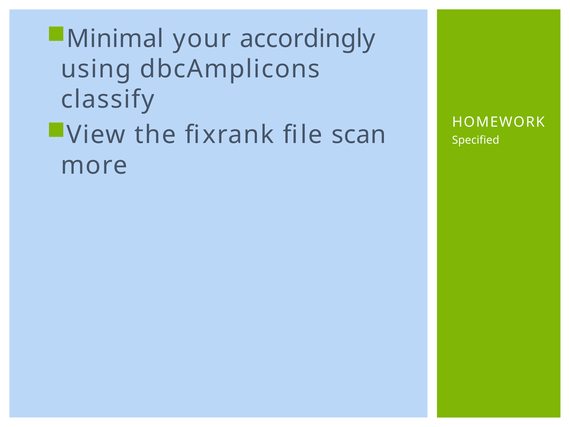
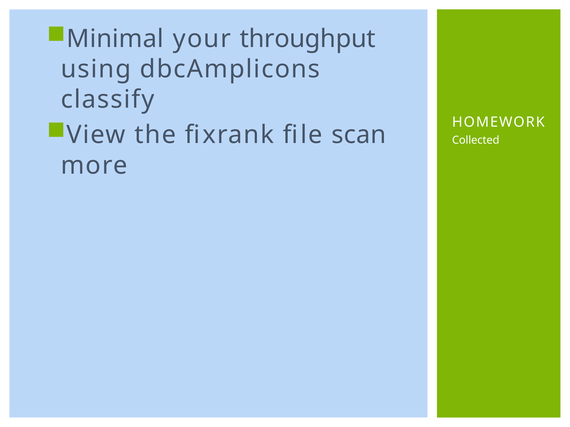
accordingly: accordingly -> throughput
Specified: Specified -> Collected
